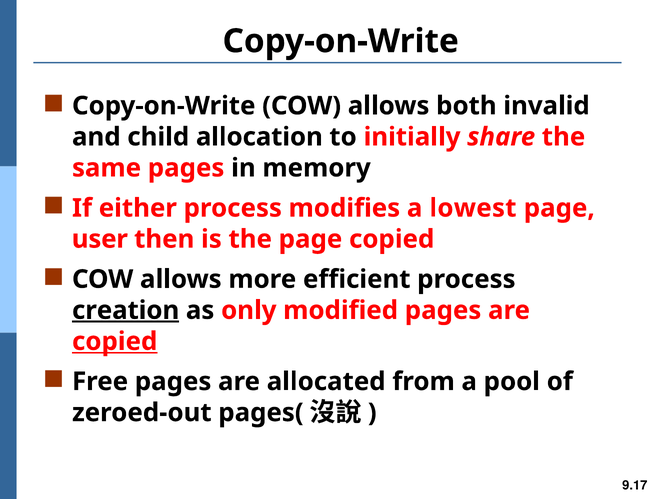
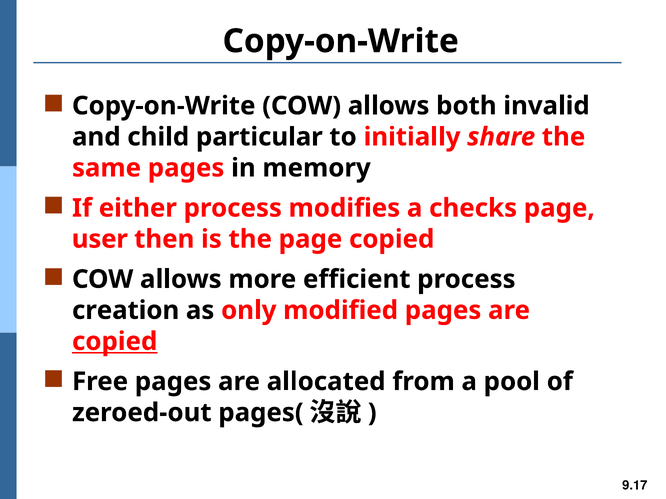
allocation: allocation -> particular
lowest: lowest -> checks
creation underline: present -> none
